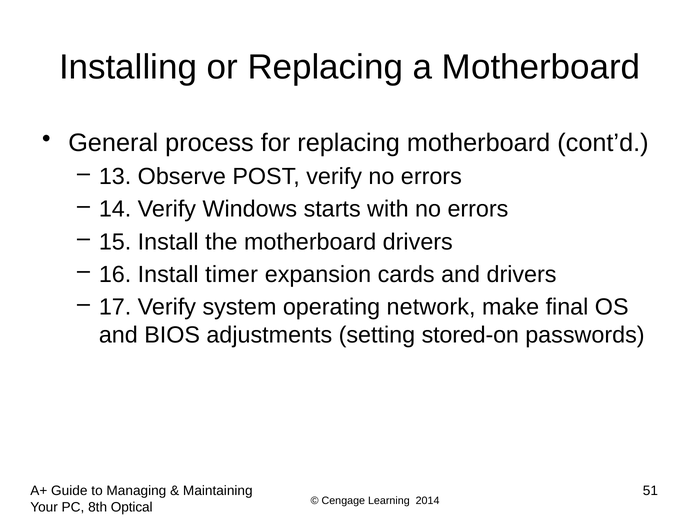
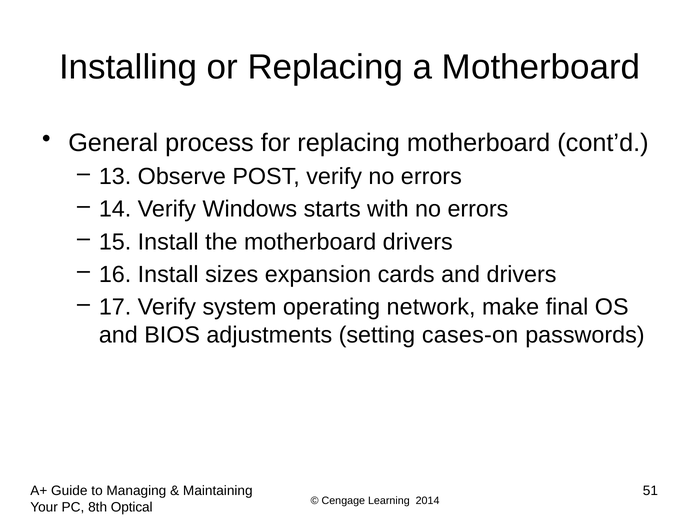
timer: timer -> sizes
stored-on: stored-on -> cases-on
